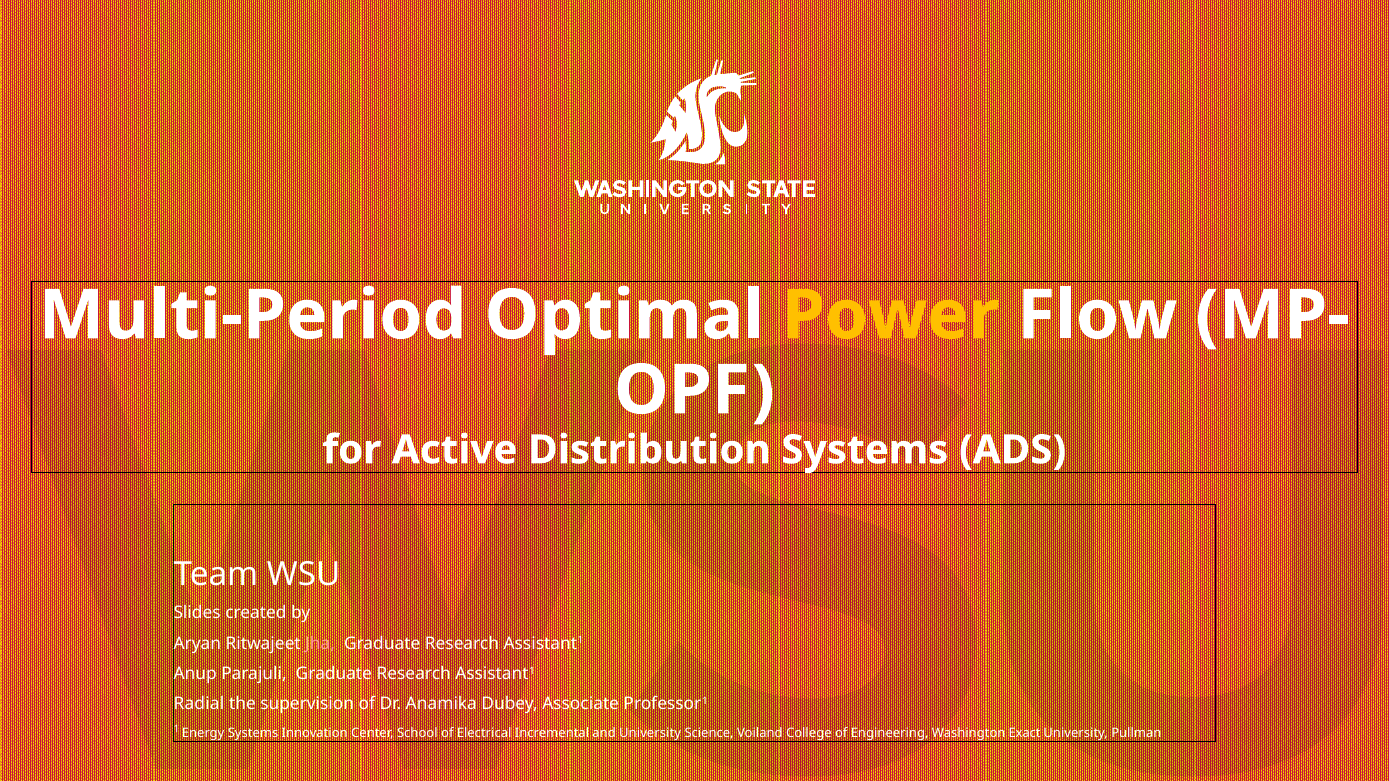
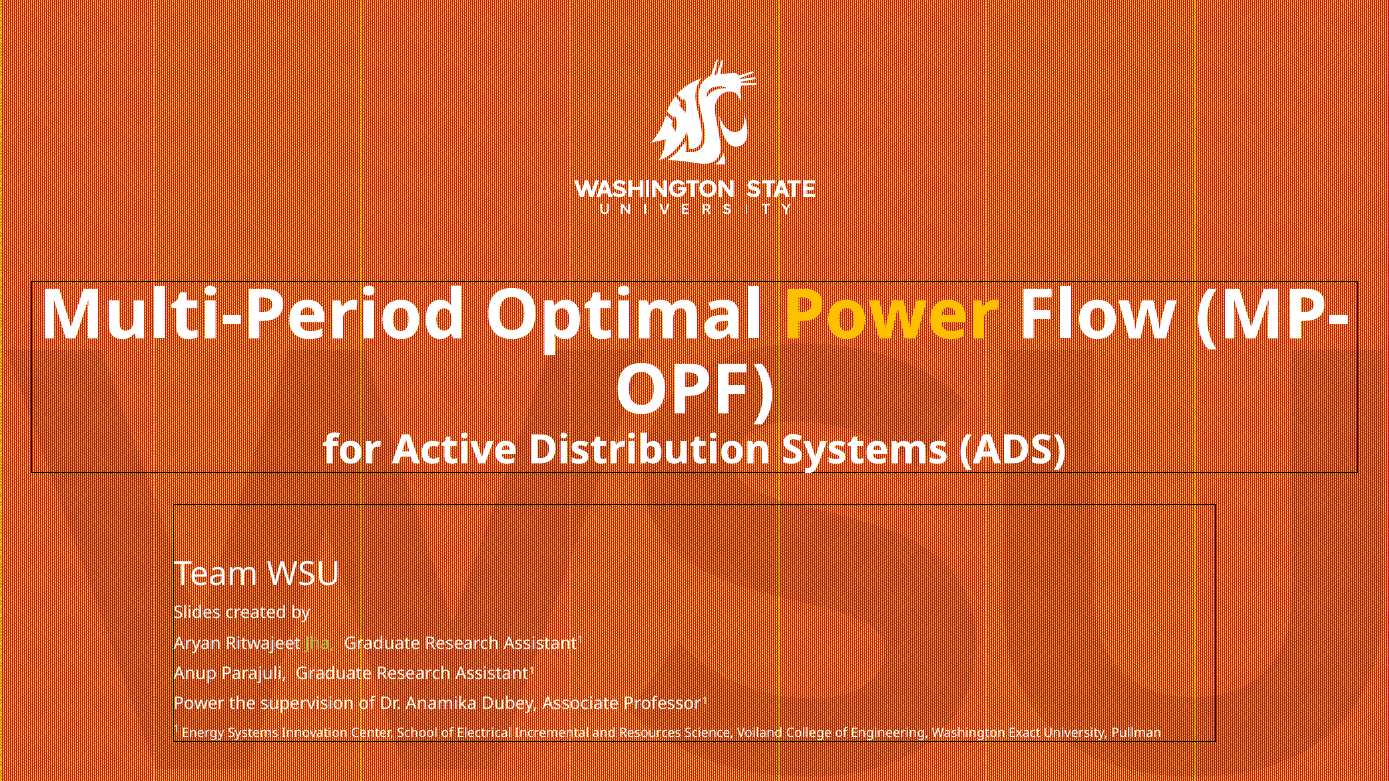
Jha colour: pink -> light green
Radial at (199, 704): Radial -> Power
and University: University -> Resources
